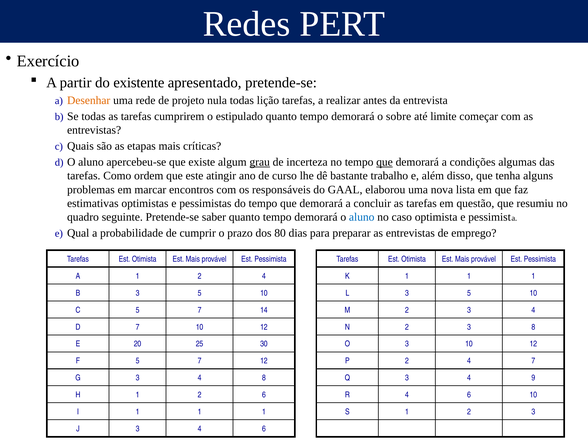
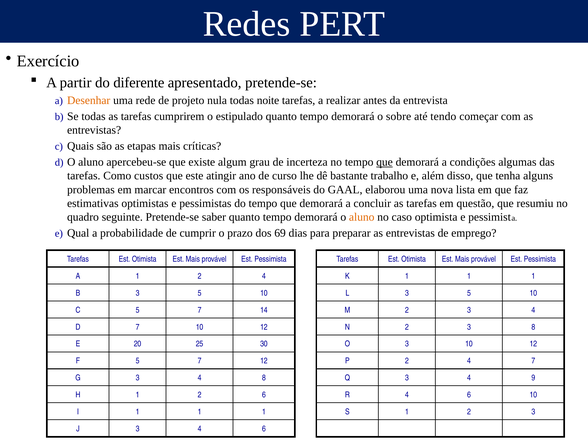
existente: existente -> diferente
lição: lição -> noite
limite: limite -> tendo
grau underline: present -> none
ordem: ordem -> custos
aluno at (362, 217) colour: blue -> orange
80: 80 -> 69
